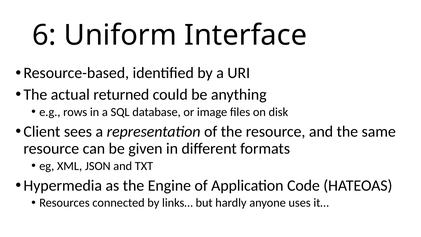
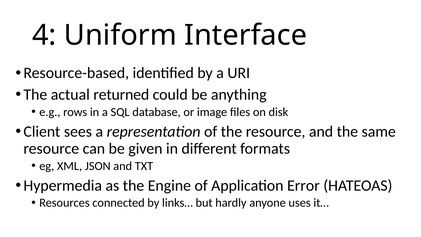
6: 6 -> 4
Code: Code -> Error
